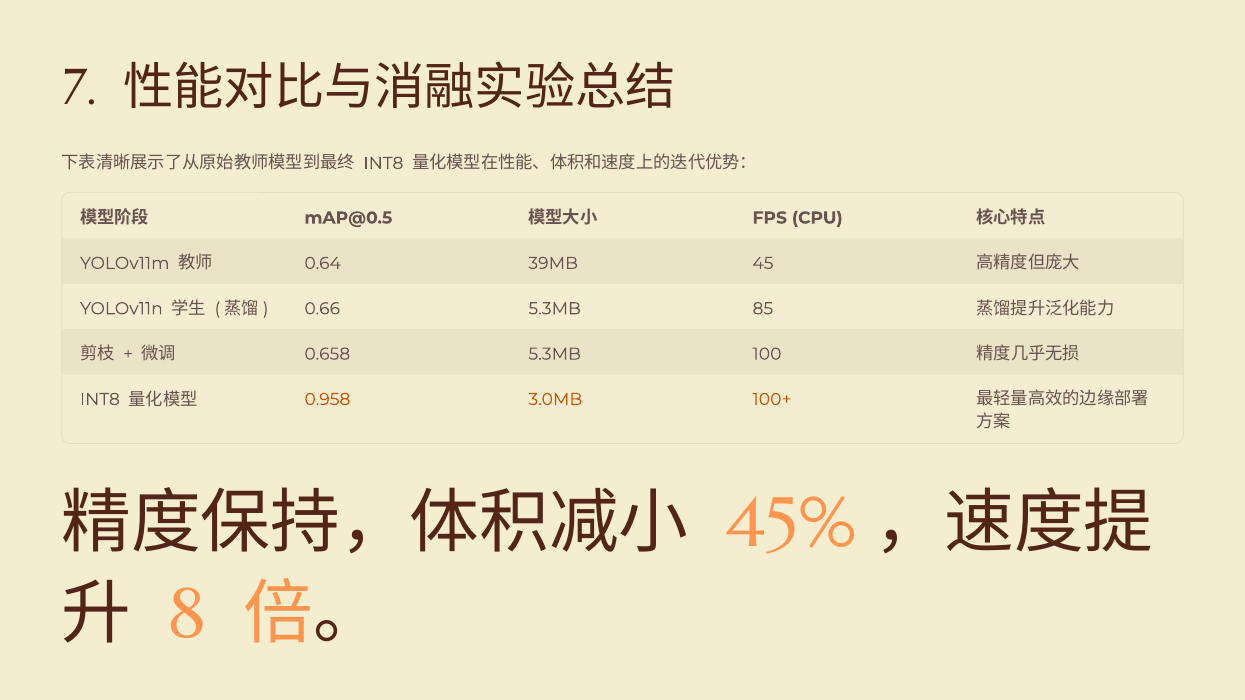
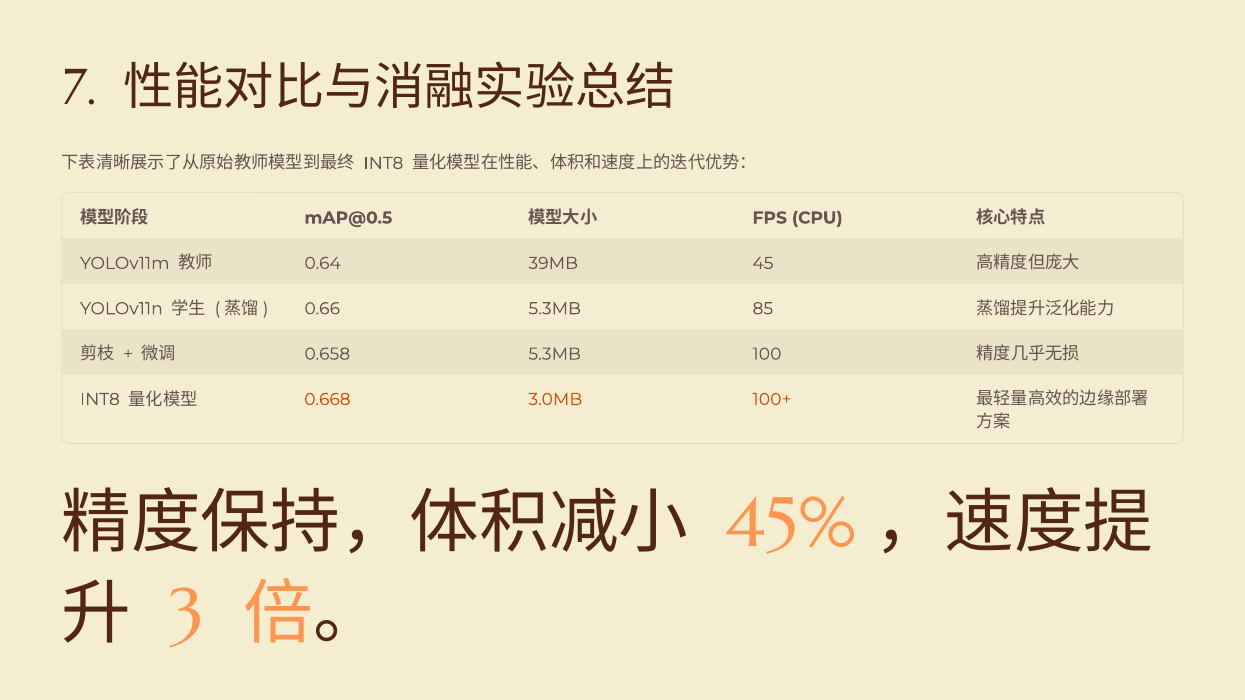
0.958: 0.958 -> 0.668
8: 8 -> 3
